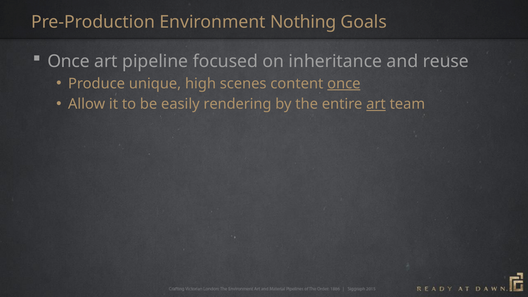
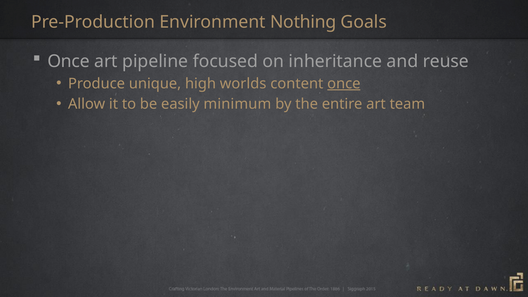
scenes: scenes -> worlds
rendering: rendering -> minimum
art at (376, 104) underline: present -> none
